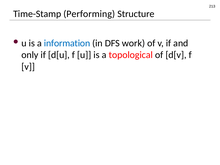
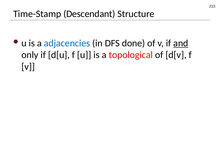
Performing: Performing -> Descendant
information: information -> adjacencies
work: work -> done
and underline: none -> present
